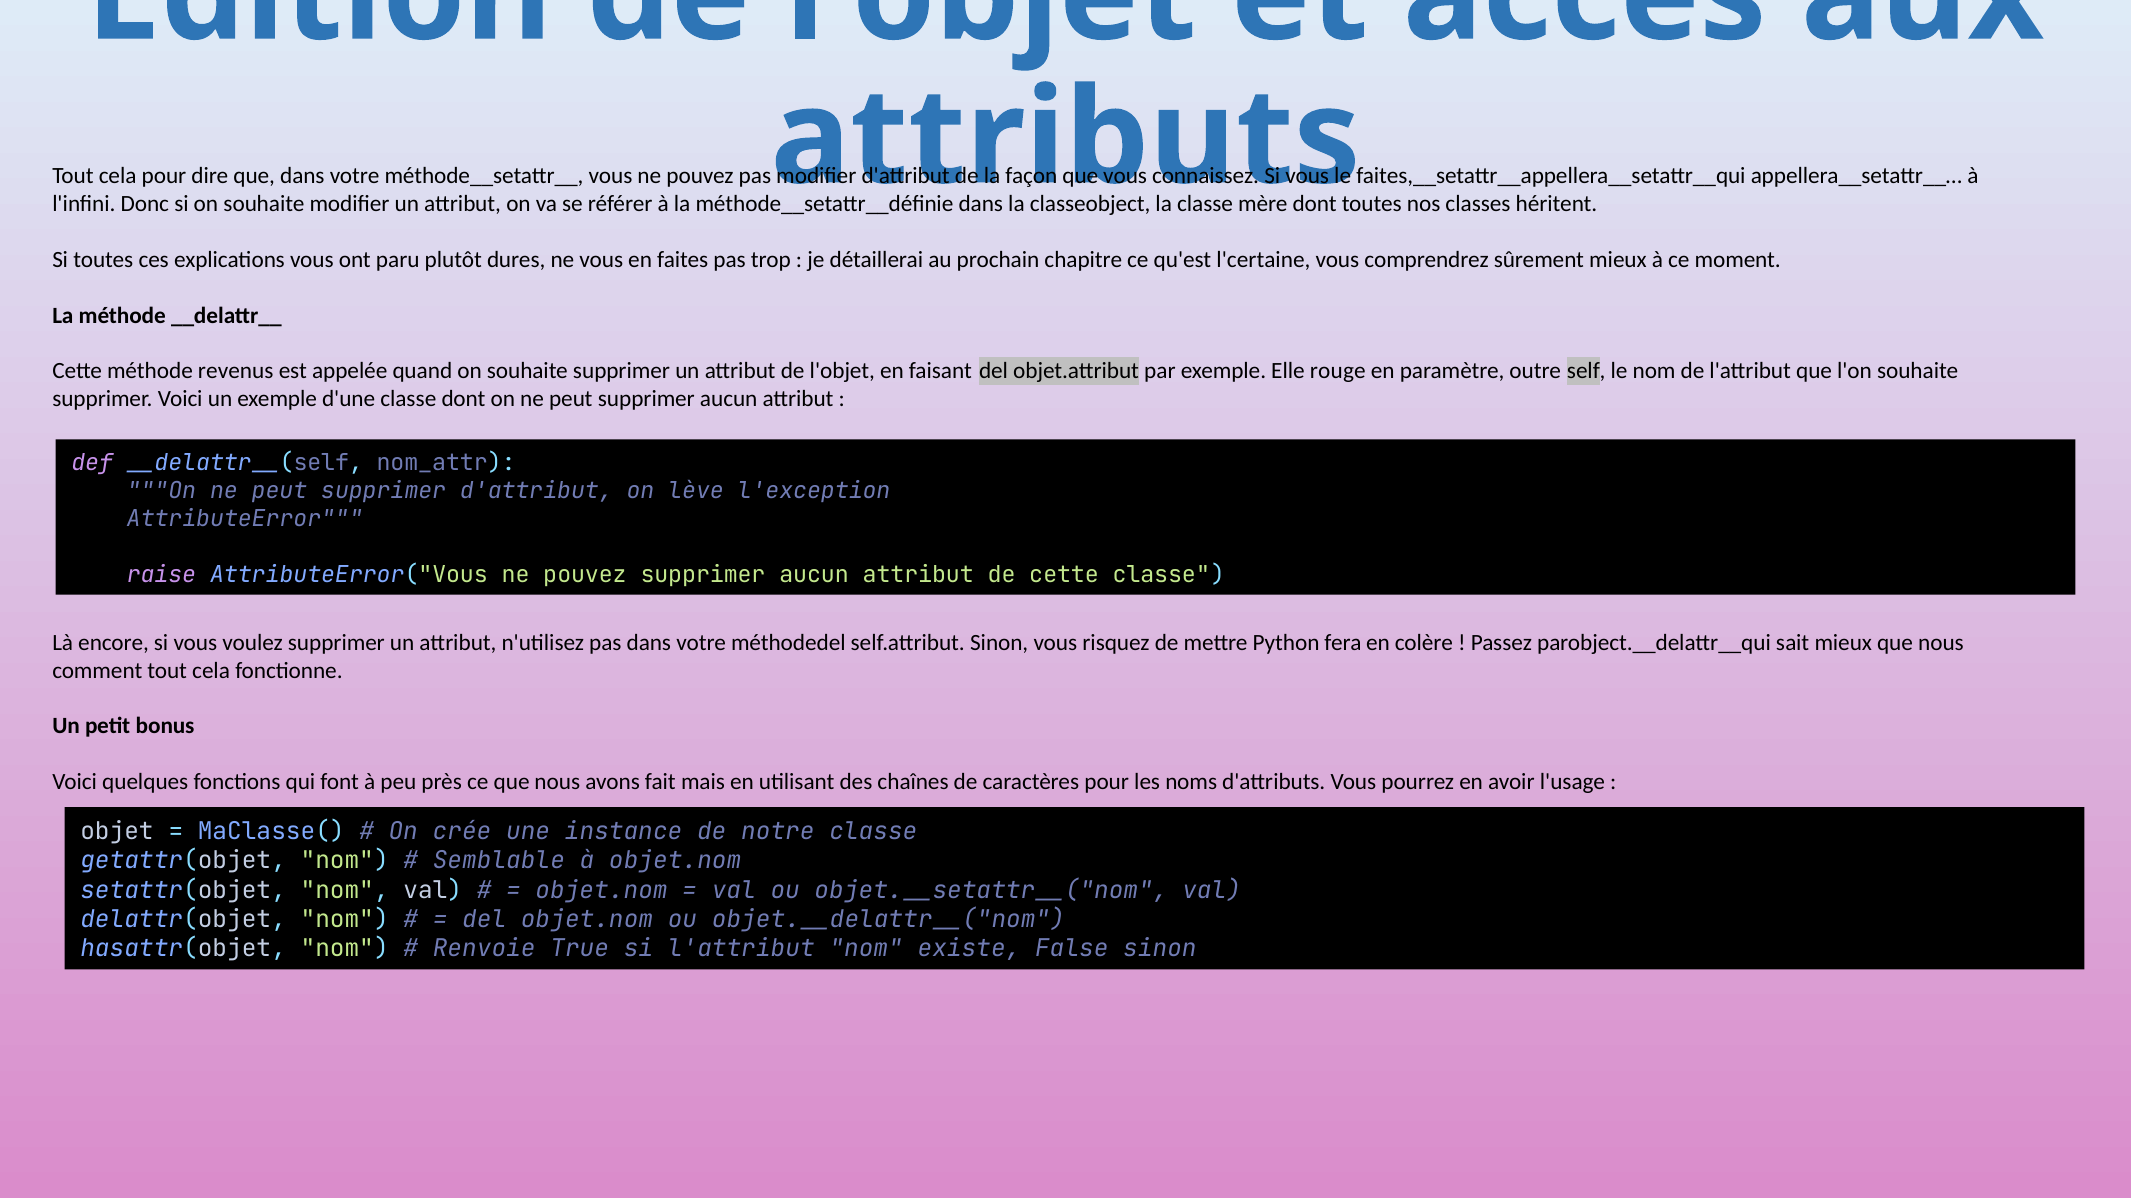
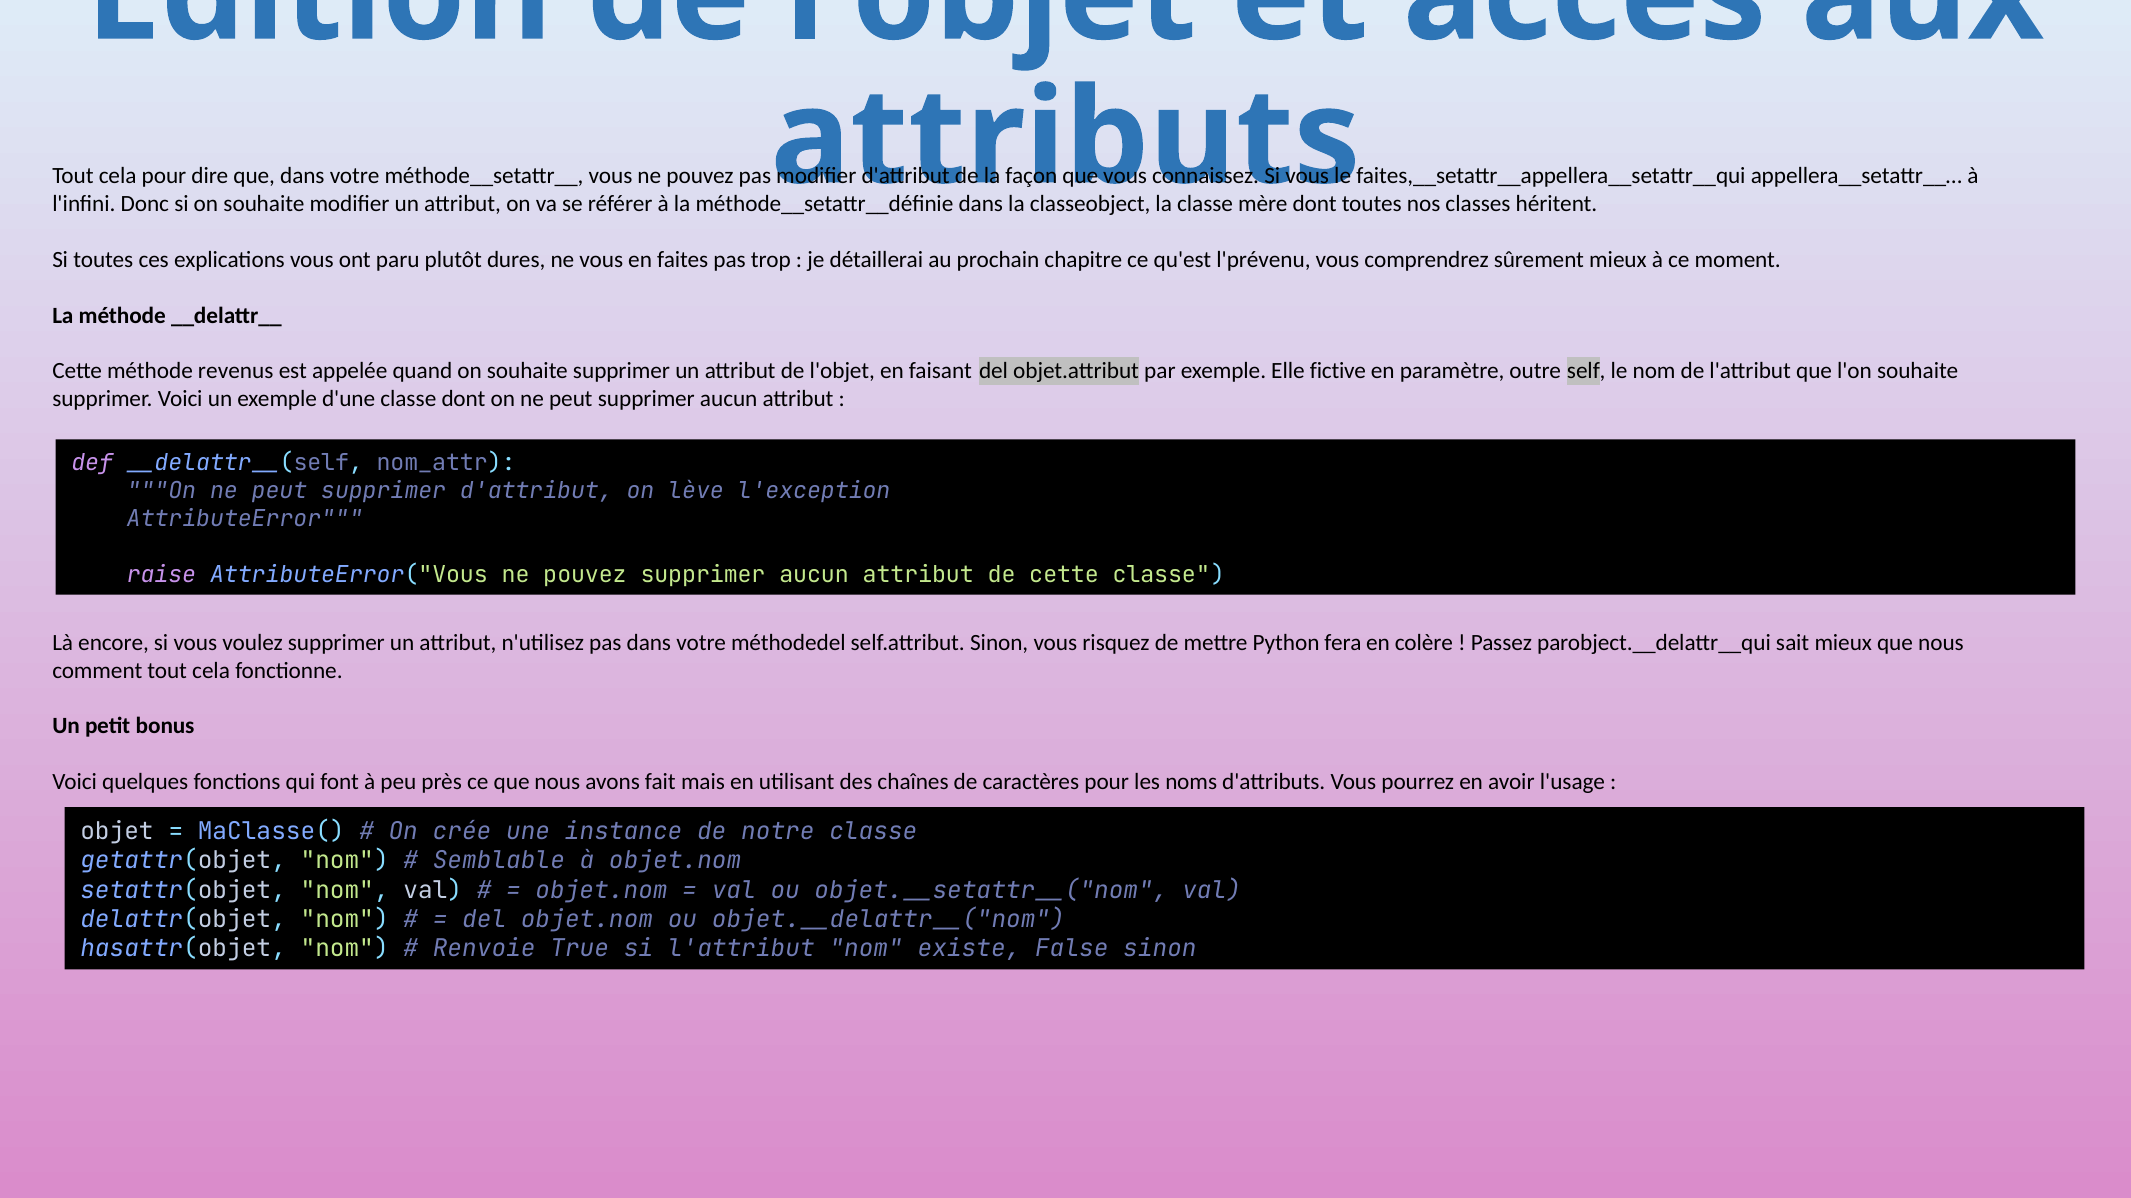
l'certaine: l'certaine -> l'prévenu
rouge: rouge -> fictive
